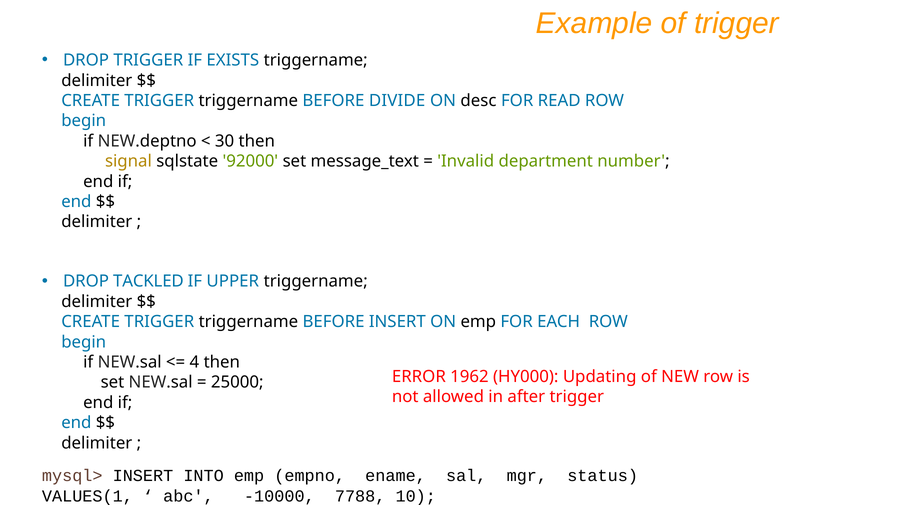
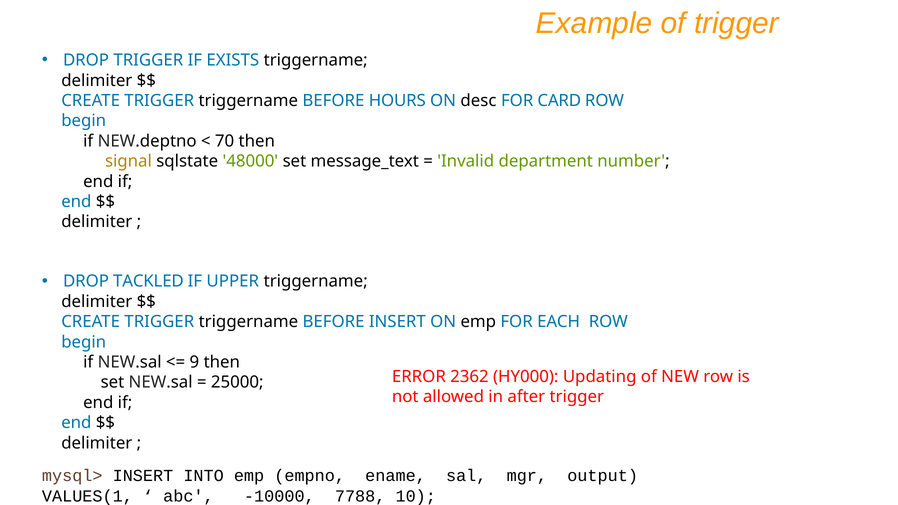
DIVIDE: DIVIDE -> HOURS
READ: READ -> CARD
30: 30 -> 70
92000: 92000 -> 48000
4: 4 -> 9
1962: 1962 -> 2362
status: status -> output
